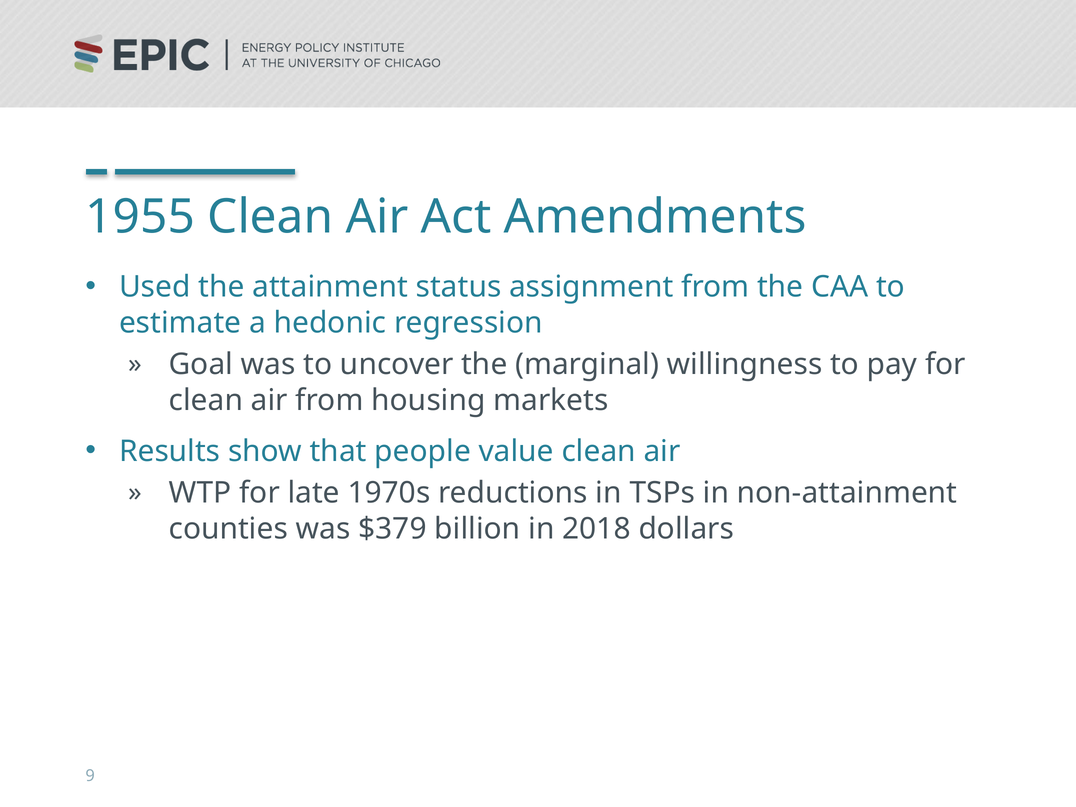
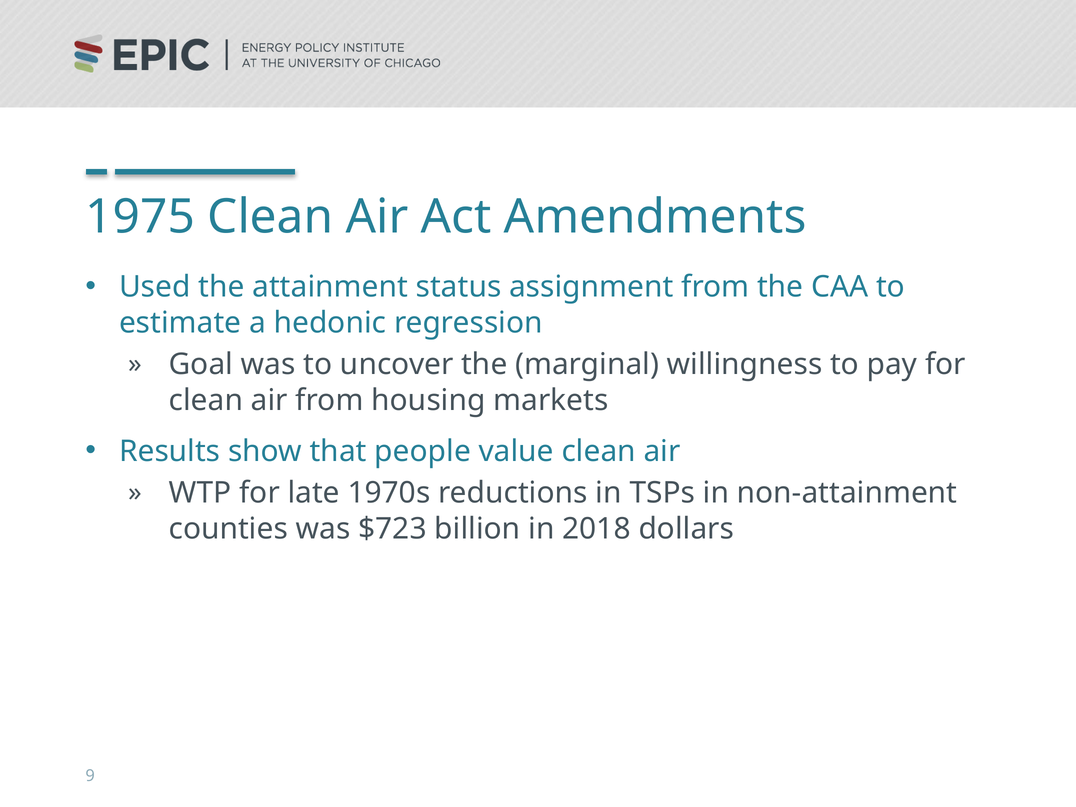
1955: 1955 -> 1975
$379: $379 -> $723
